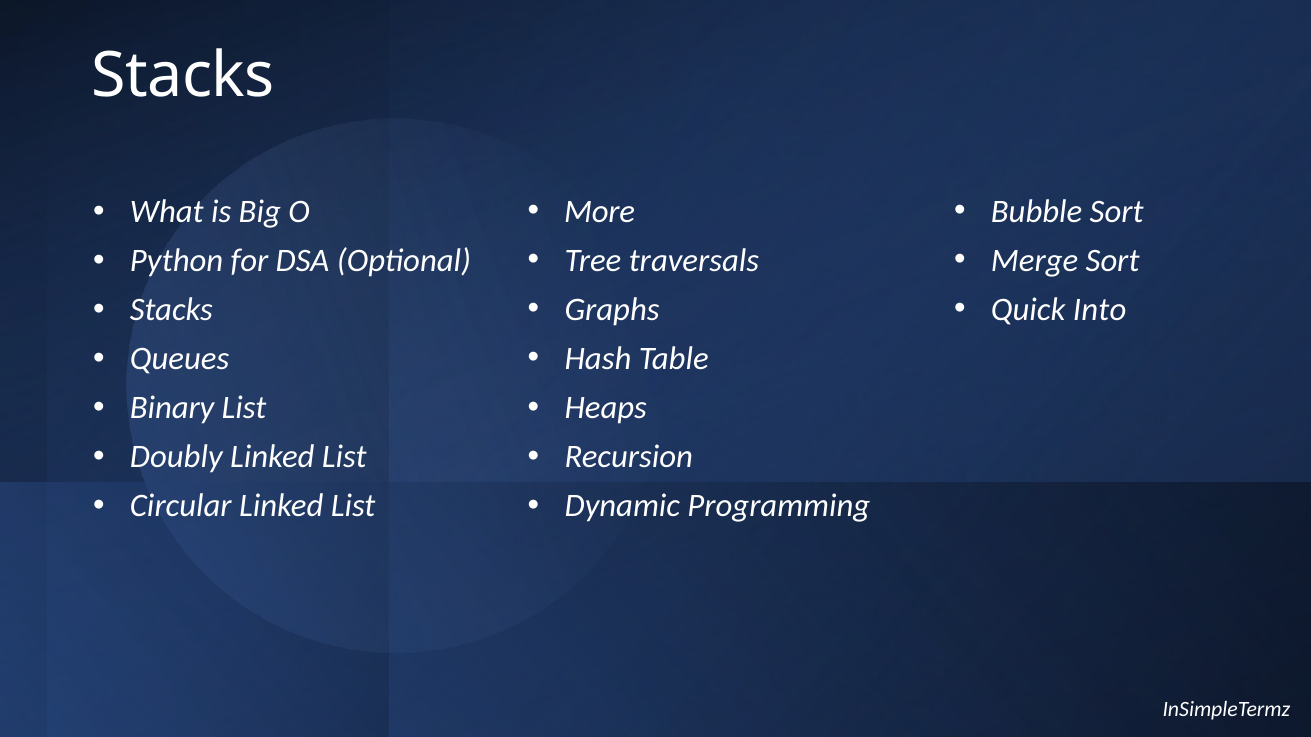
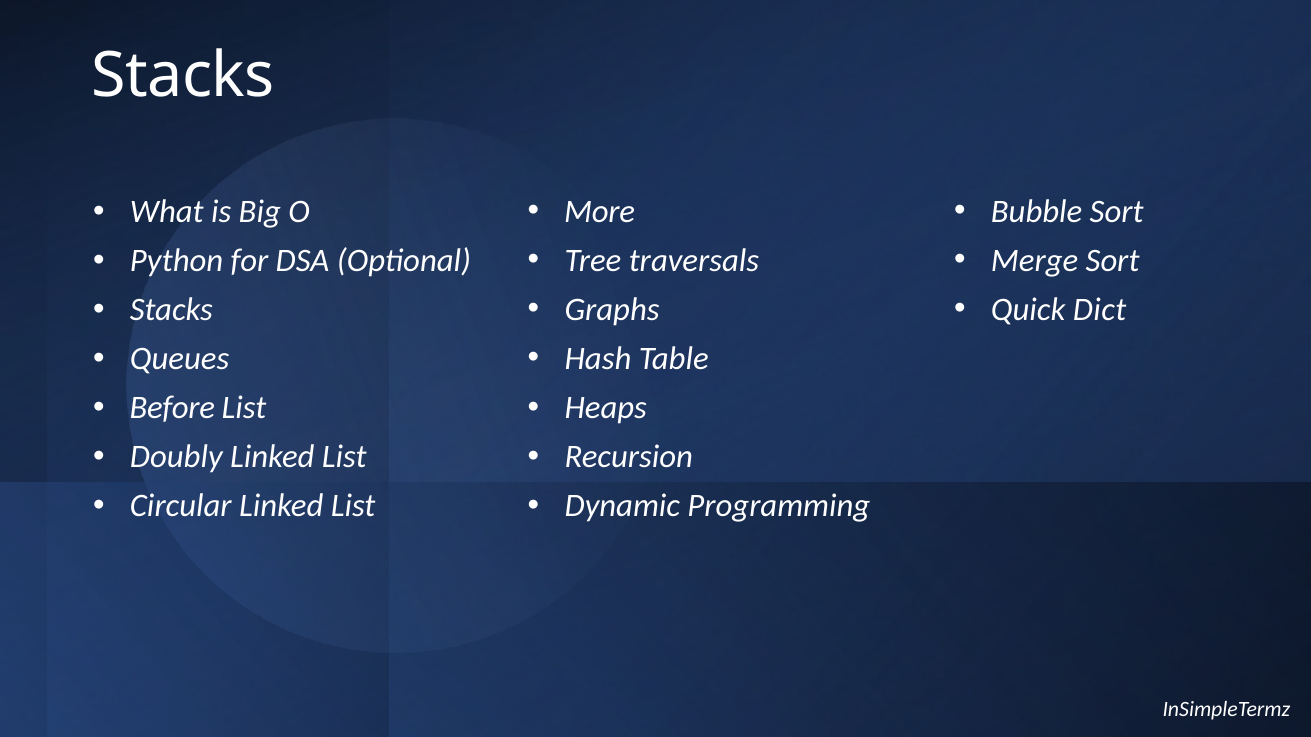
Into: Into -> Dict
Binary: Binary -> Before
